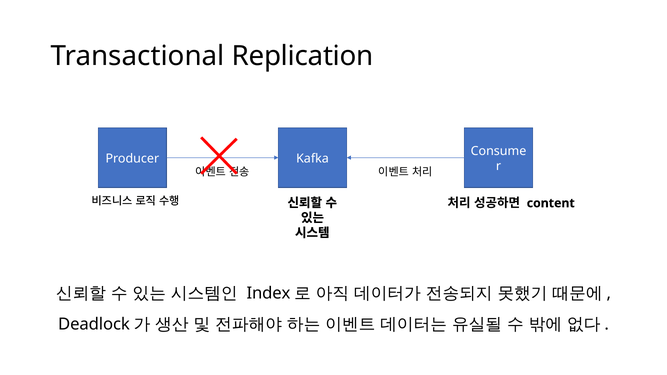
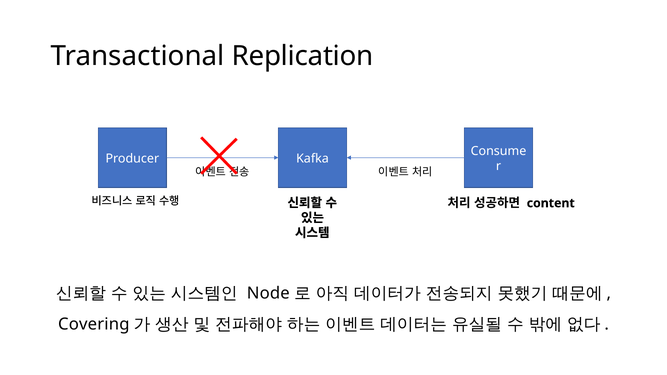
Index: Index -> Node
Deadlock: Deadlock -> Covering
